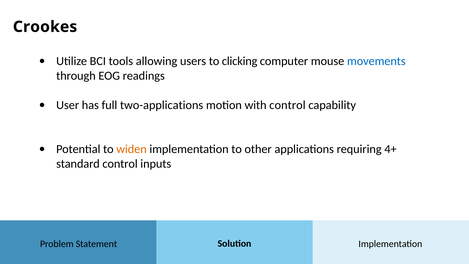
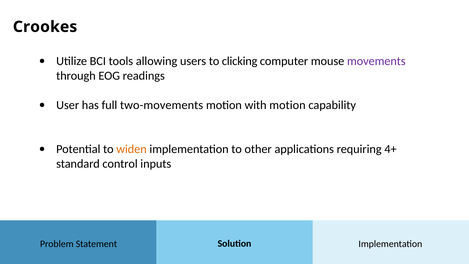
movements colour: blue -> purple
two-applications: two-applications -> two-movements
with control: control -> motion
